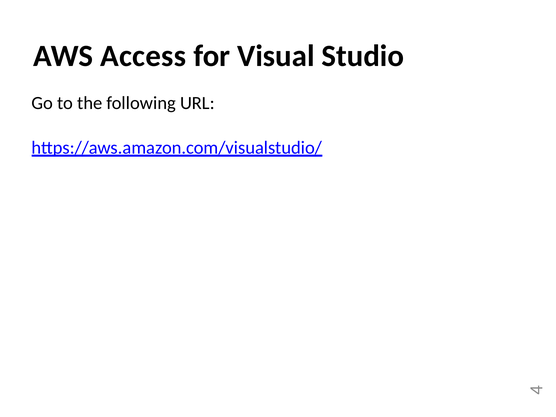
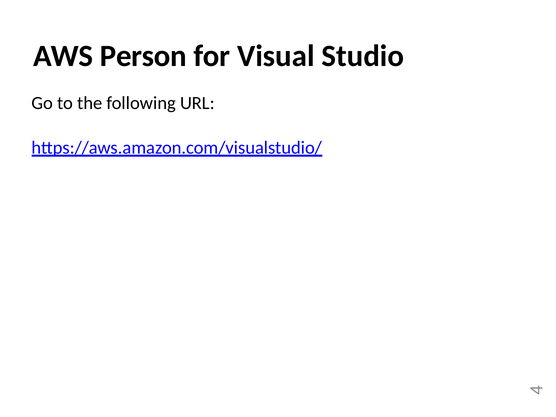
Access: Access -> Person
